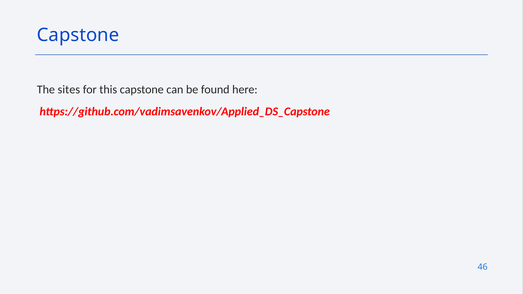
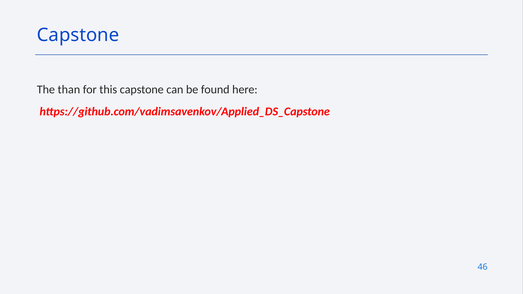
sites: sites -> than
